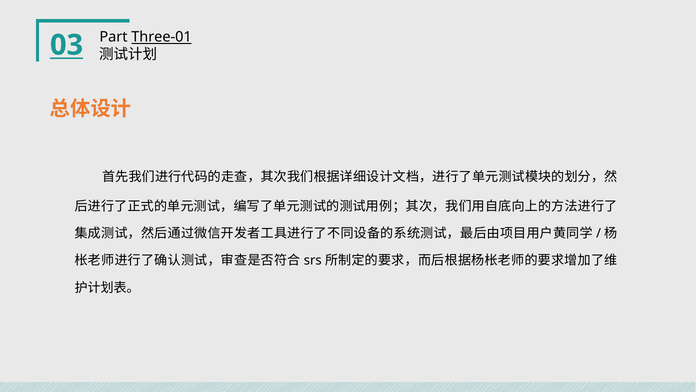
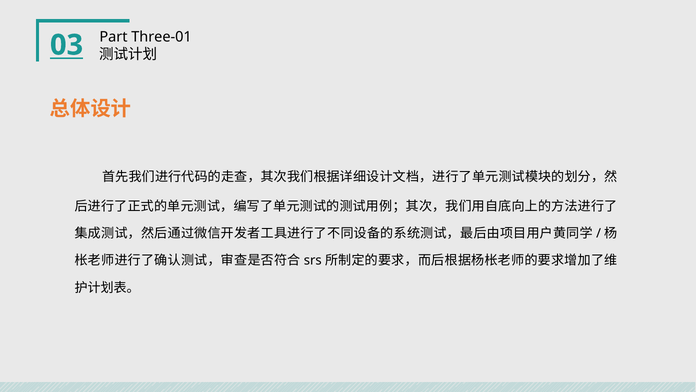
Three-01 underline: present -> none
